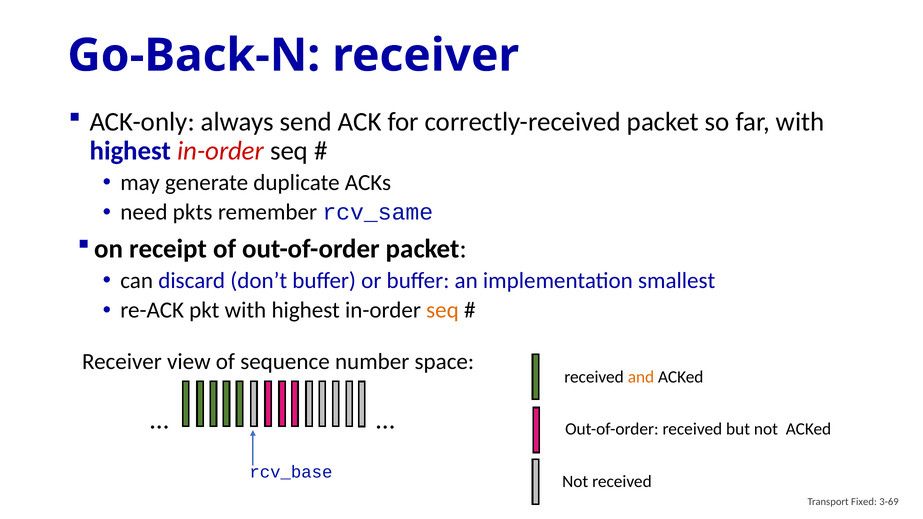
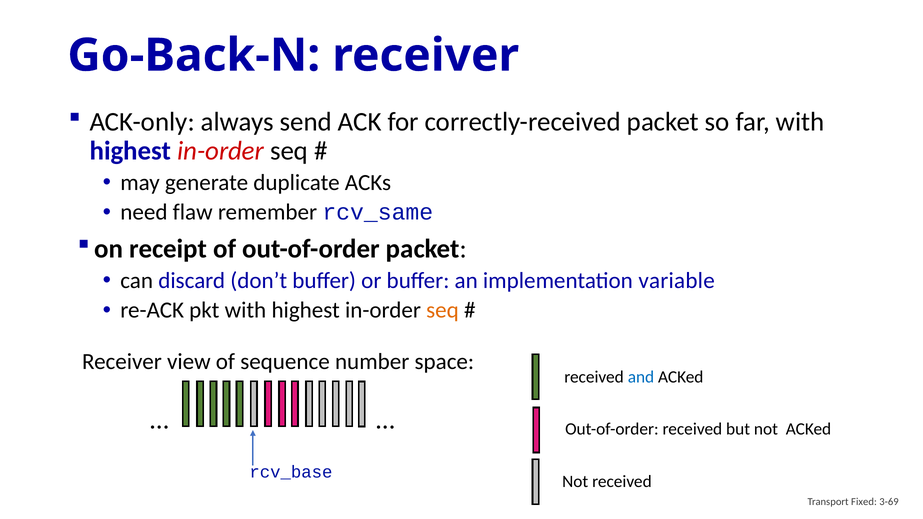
pkts: pkts -> flaw
smallest: smallest -> variable
and colour: orange -> blue
